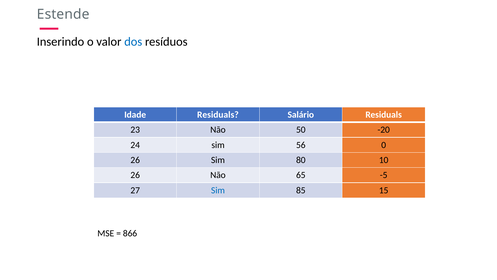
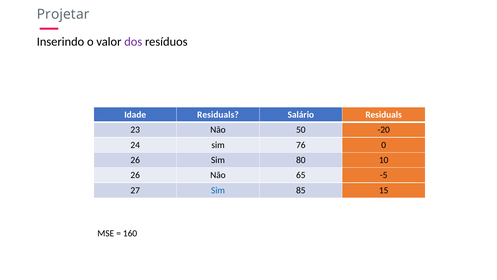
Estende: Estende -> Projetar
dos colour: blue -> purple
56: 56 -> 76
866: 866 -> 160
